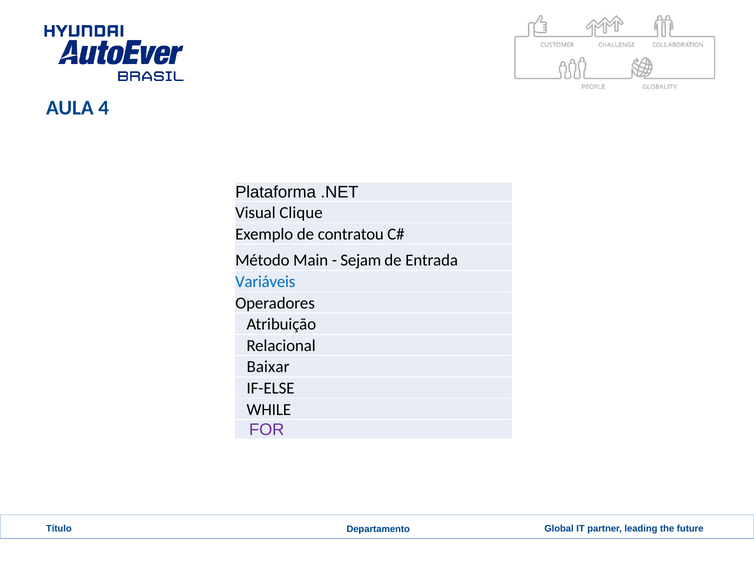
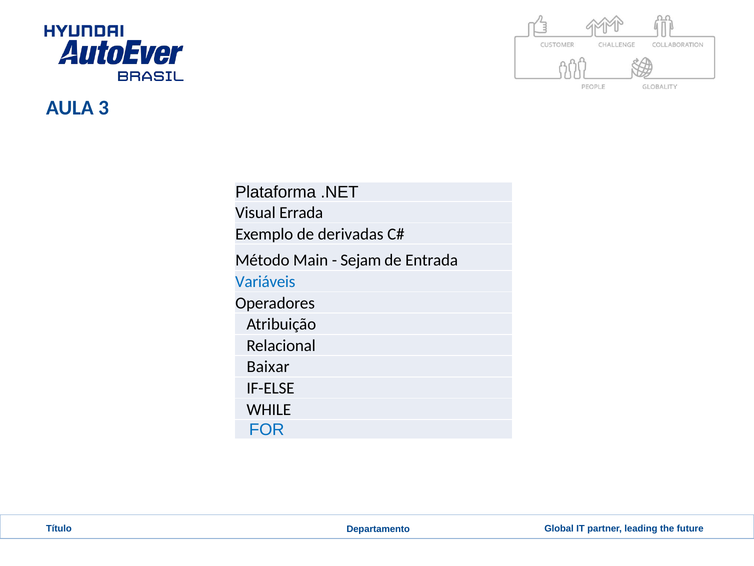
4: 4 -> 3
Clique: Clique -> Errada
contratou: contratou -> derivadas
FOR colour: purple -> blue
